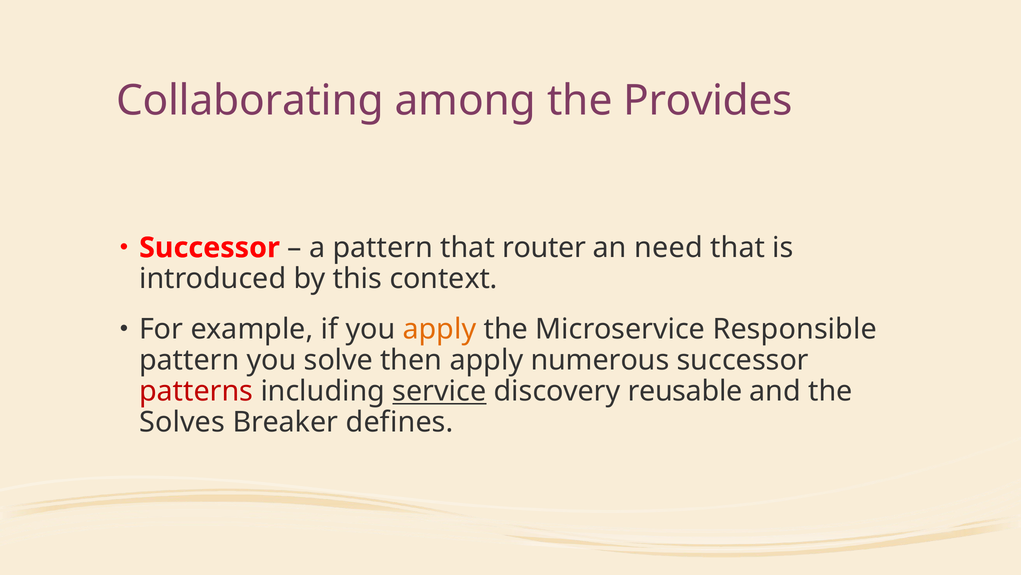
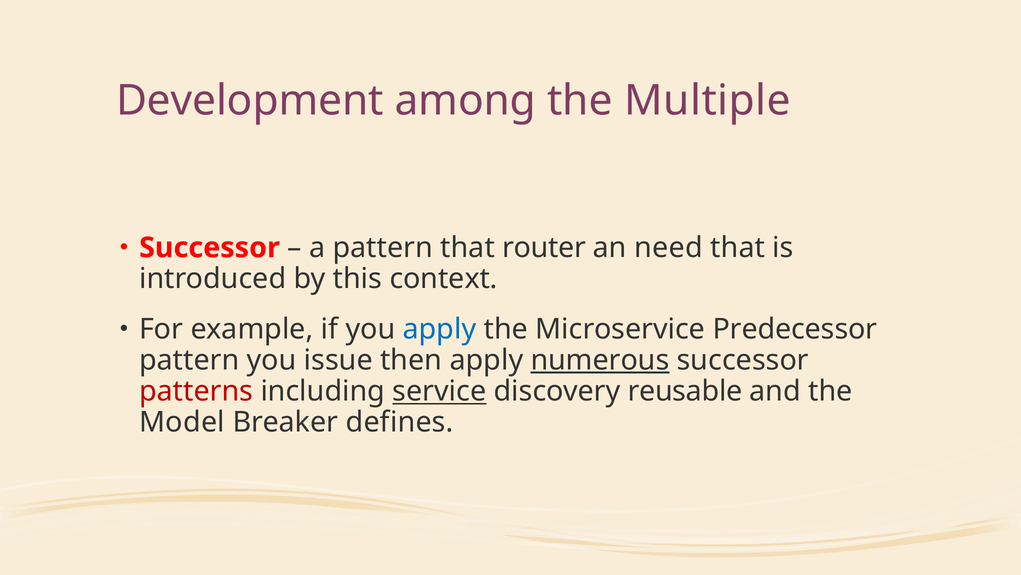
Collaborating: Collaborating -> Development
Provides: Provides -> Multiple
apply at (439, 329) colour: orange -> blue
Responsible: Responsible -> Predecessor
solve: solve -> issue
numerous underline: none -> present
Solves: Solves -> Model
